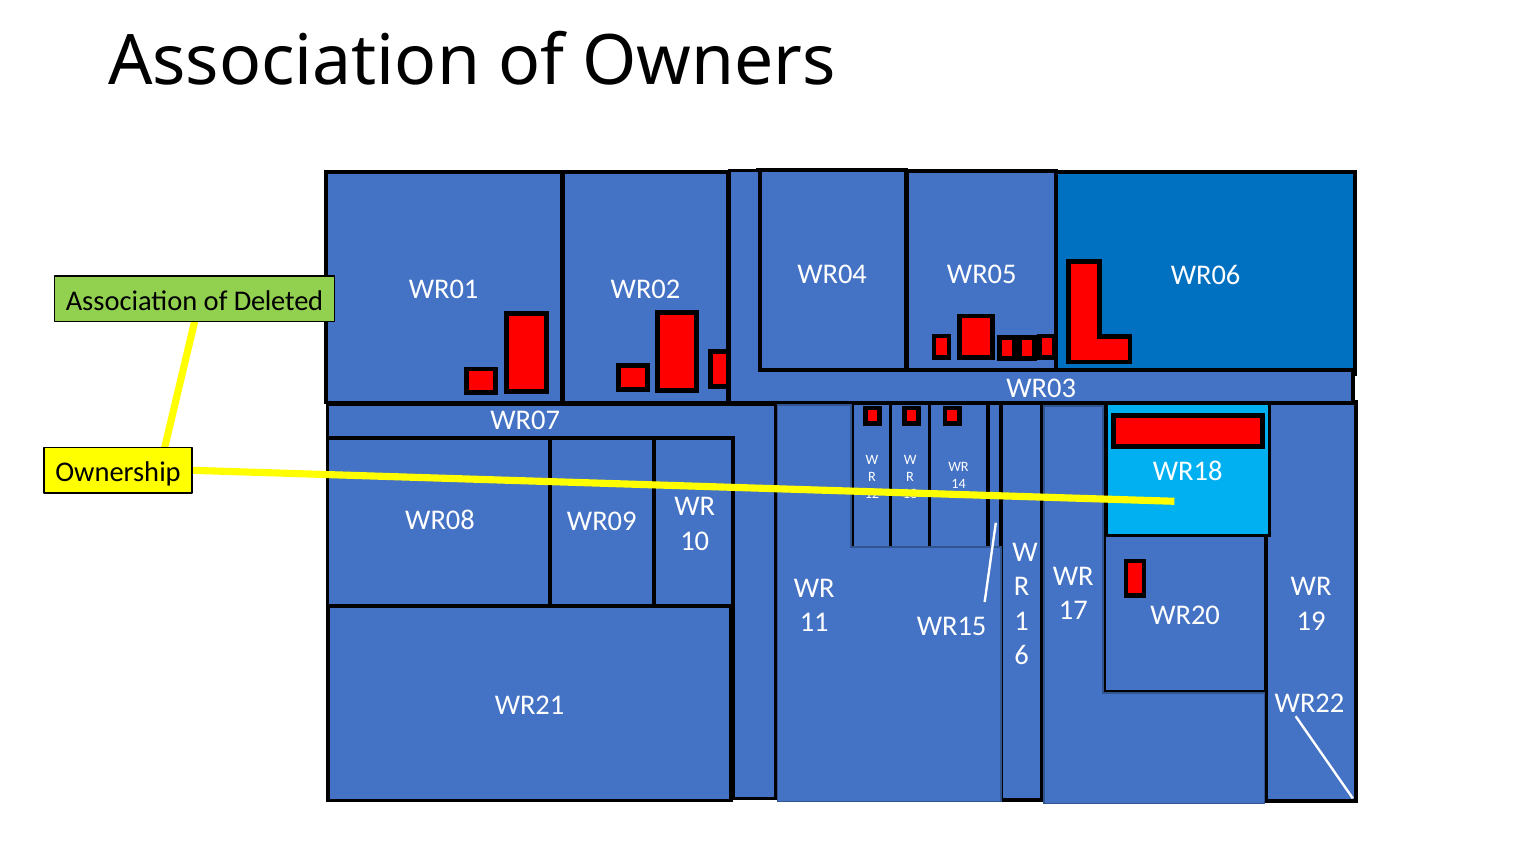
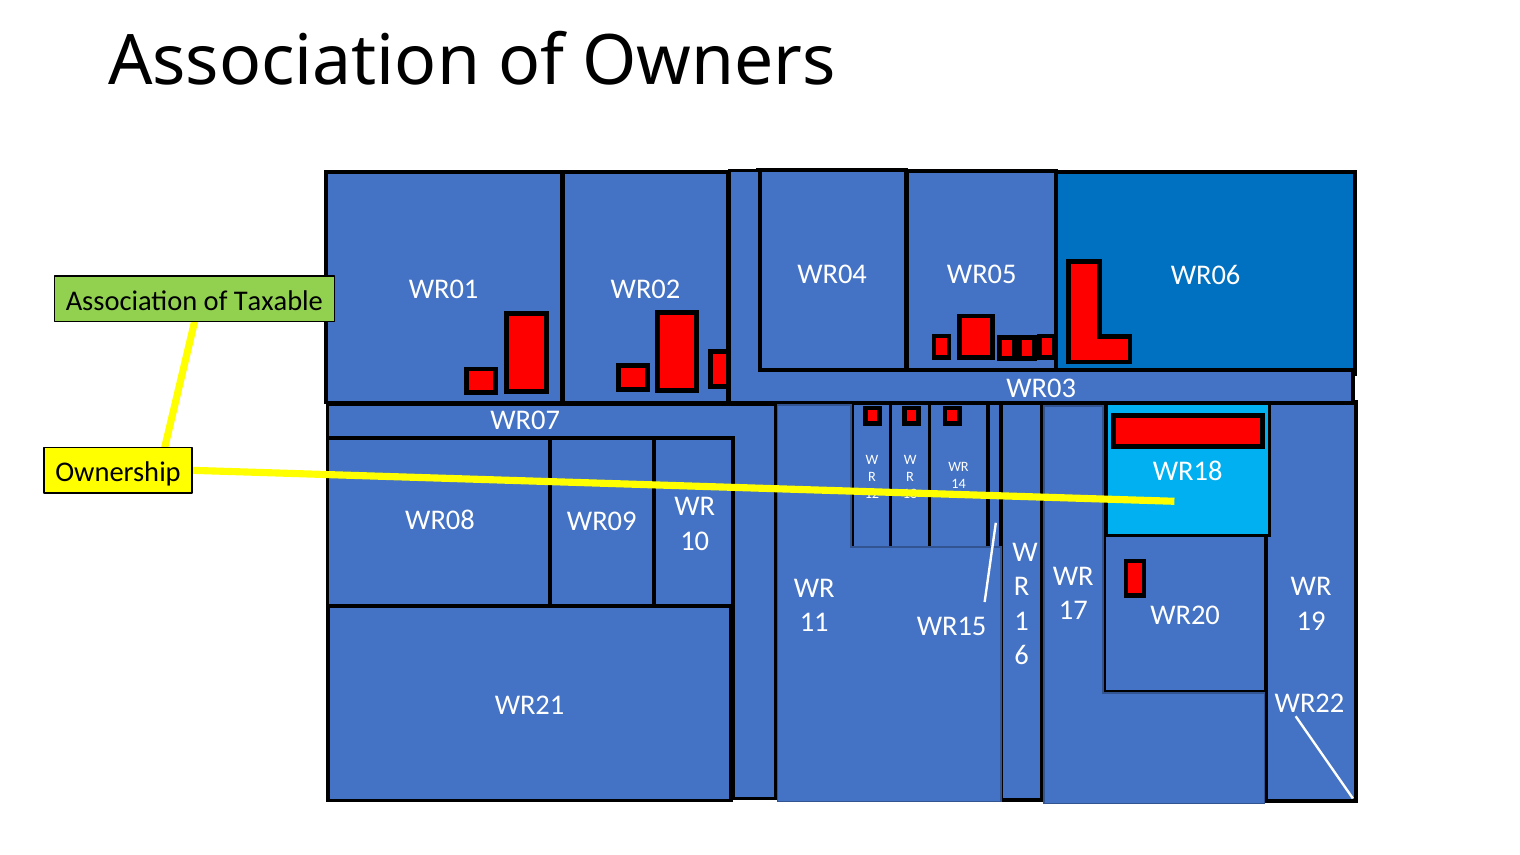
Deleted: Deleted -> Taxable
